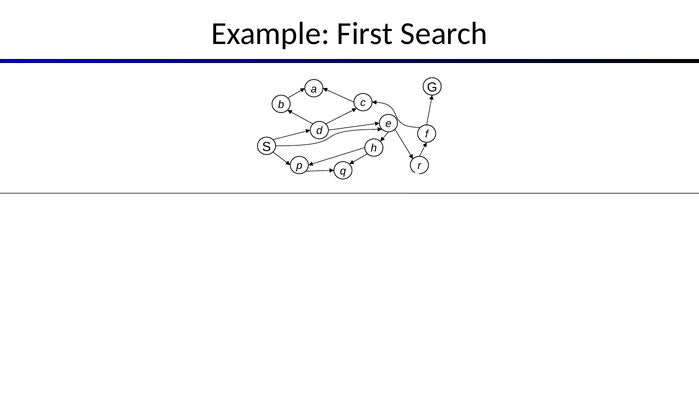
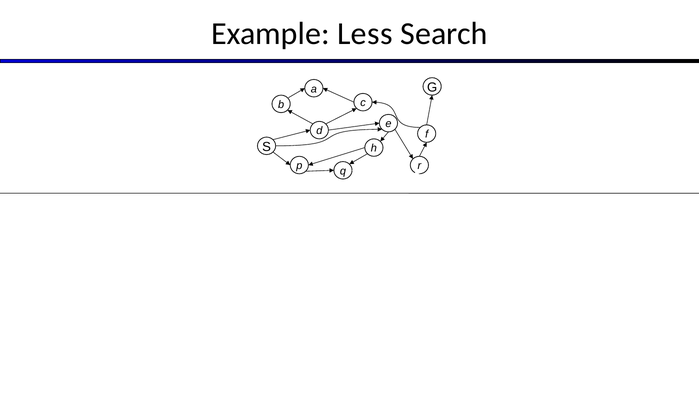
First: First -> Less
